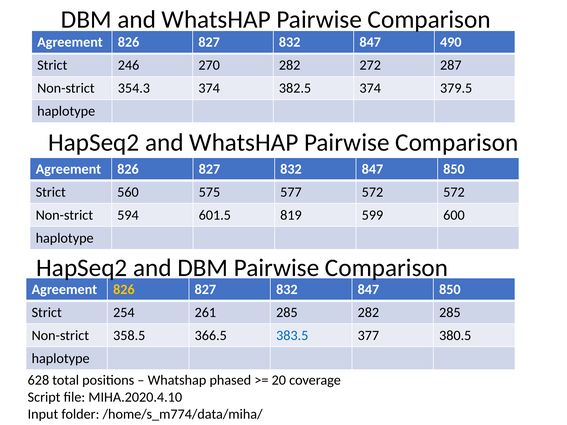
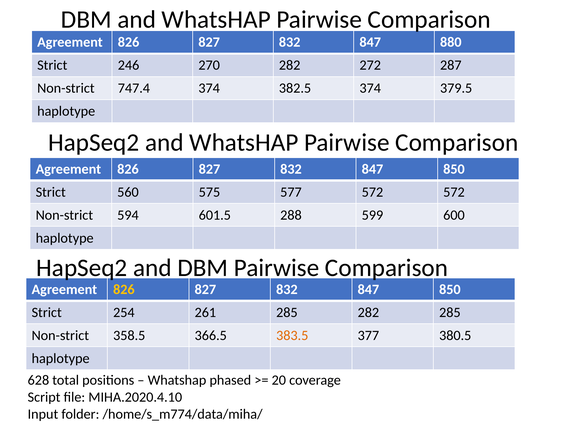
490: 490 -> 880
354.3: 354.3 -> 747.4
819: 819 -> 288
383.5 colour: blue -> orange
